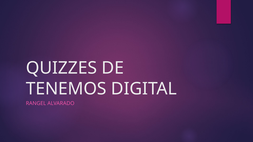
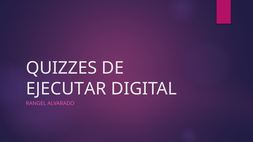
TENEMOS: TENEMOS -> EJECUTAR
